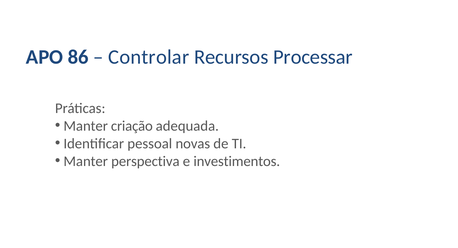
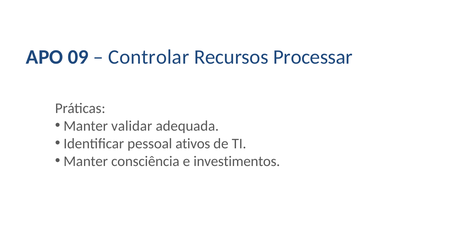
86: 86 -> 09
criação: criação -> validar
novas: novas -> ativos
perspectiva: perspectiva -> consciência
